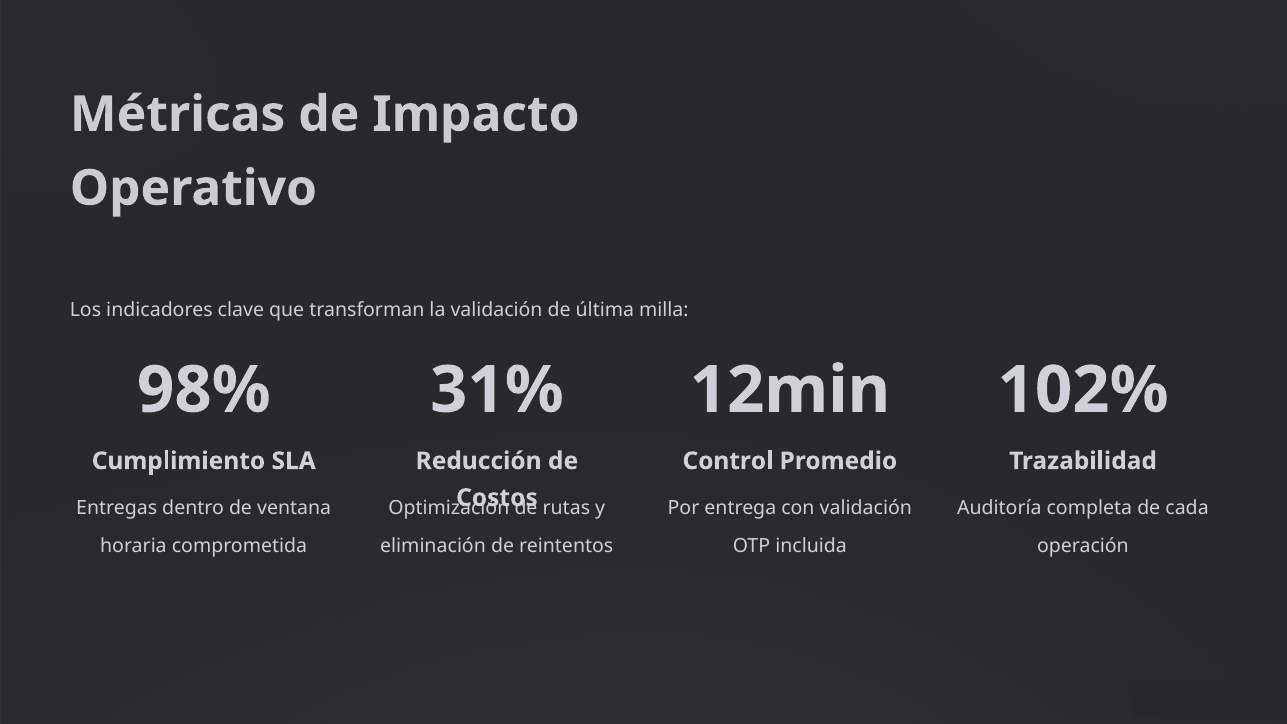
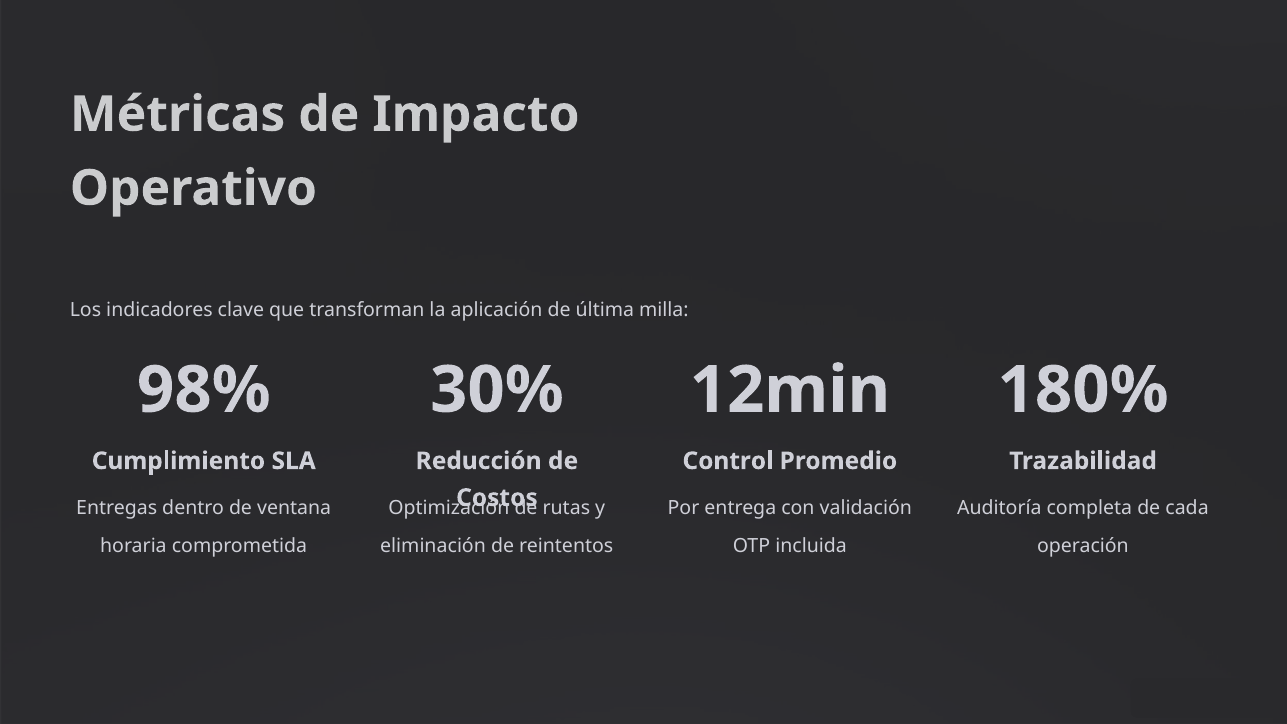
la validación: validación -> aplicación
31%: 31% -> 30%
102%: 102% -> 180%
